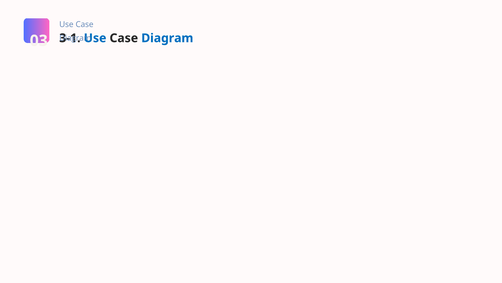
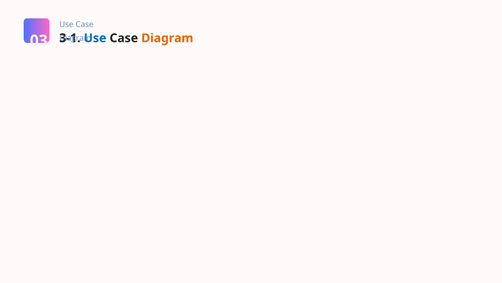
Diagram at (167, 38) colour: blue -> orange
